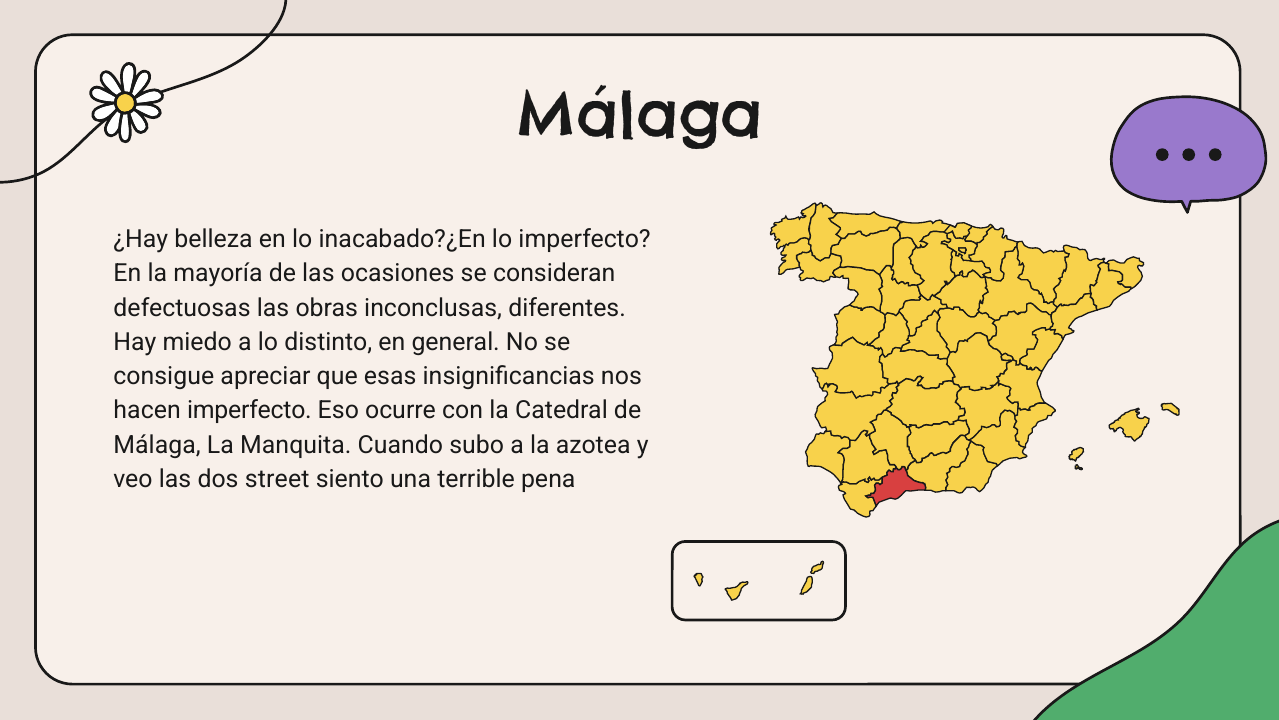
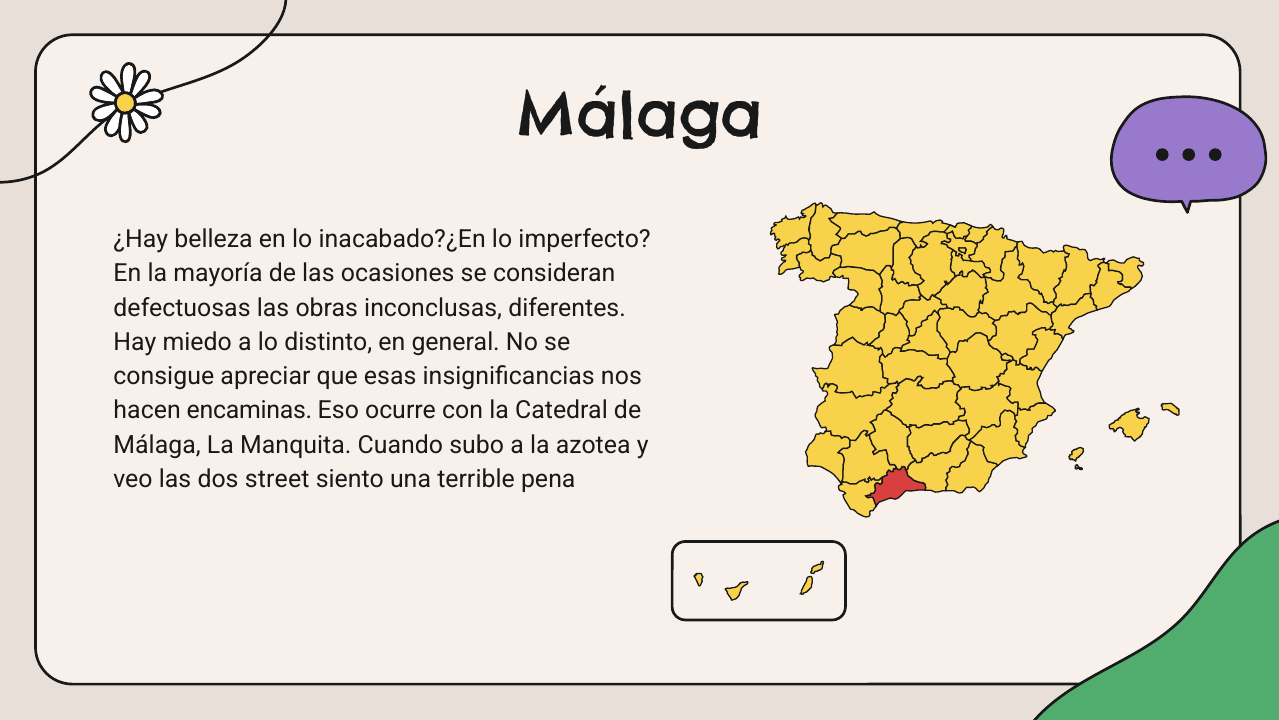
hacen imperfecto: imperfecto -> encaminas
